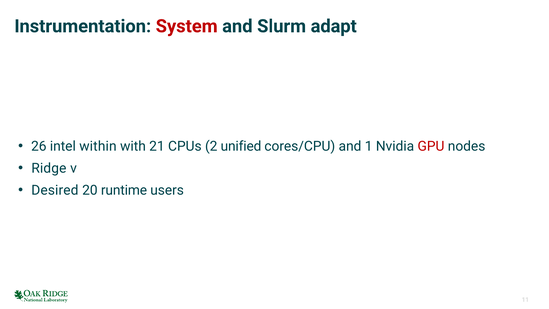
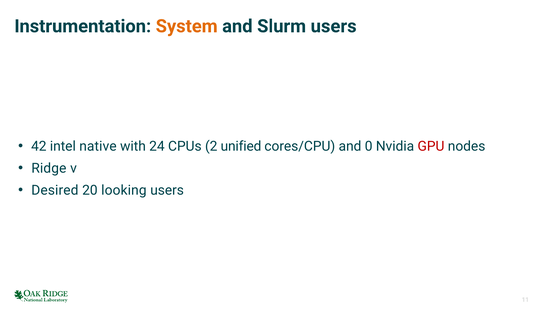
System colour: red -> orange
Slurm adapt: adapt -> users
26: 26 -> 42
within: within -> native
21: 21 -> 24
1: 1 -> 0
runtime: runtime -> looking
